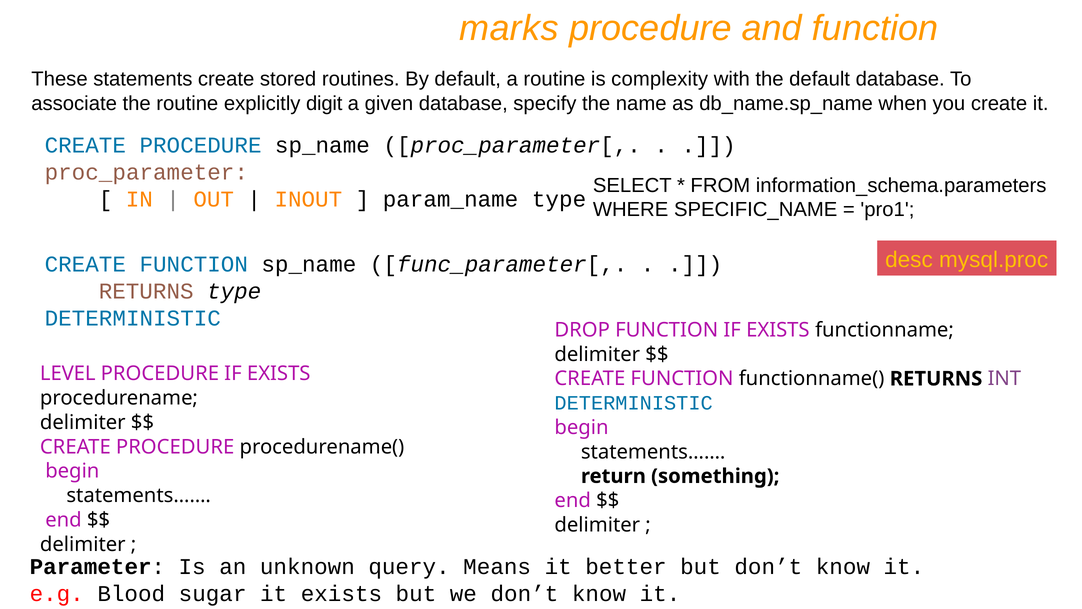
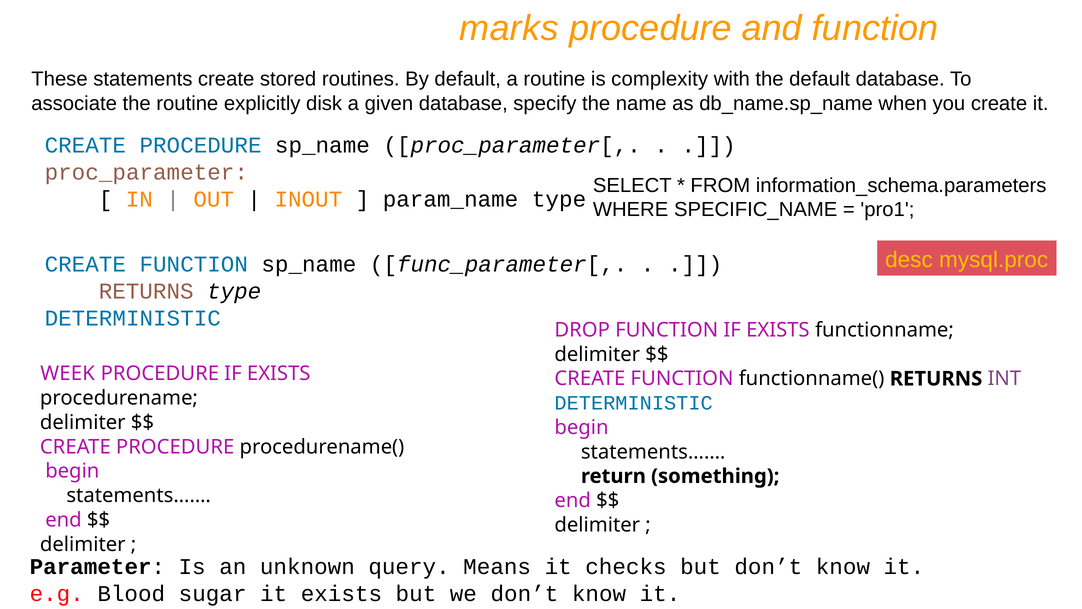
digit: digit -> disk
LEVEL: LEVEL -> WEEK
better: better -> checks
